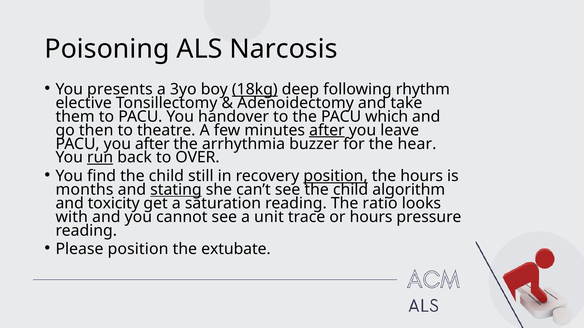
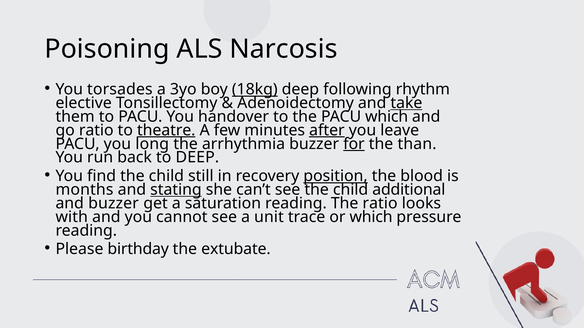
presents: presents -> torsades
take underline: none -> present
go then: then -> ratio
theatre underline: none -> present
you after: after -> long
for underline: none -> present
hear: hear -> than
run underline: present -> none
to OVER: OVER -> DEEP
the hours: hours -> blood
algorithm: algorithm -> additional
and toxicity: toxicity -> buzzer
or hours: hours -> which
Please position: position -> birthday
